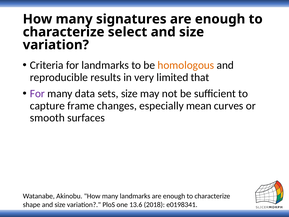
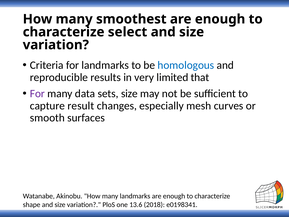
signatures: signatures -> smoothest
homologous colour: orange -> blue
frame: frame -> result
mean: mean -> mesh
